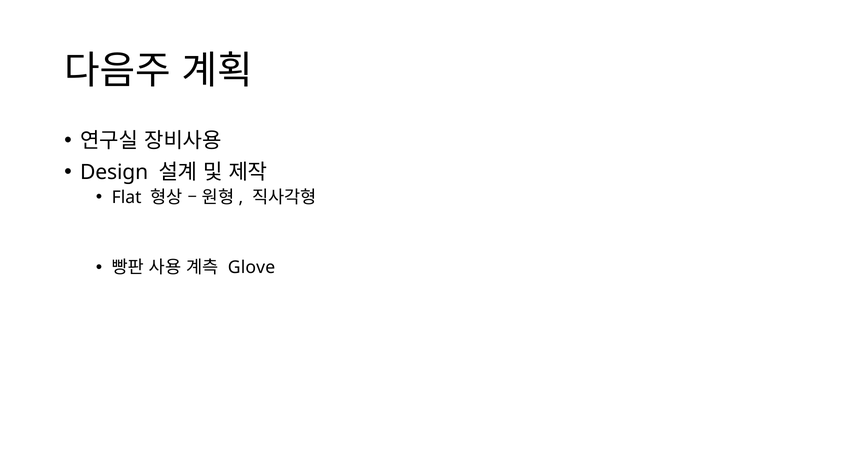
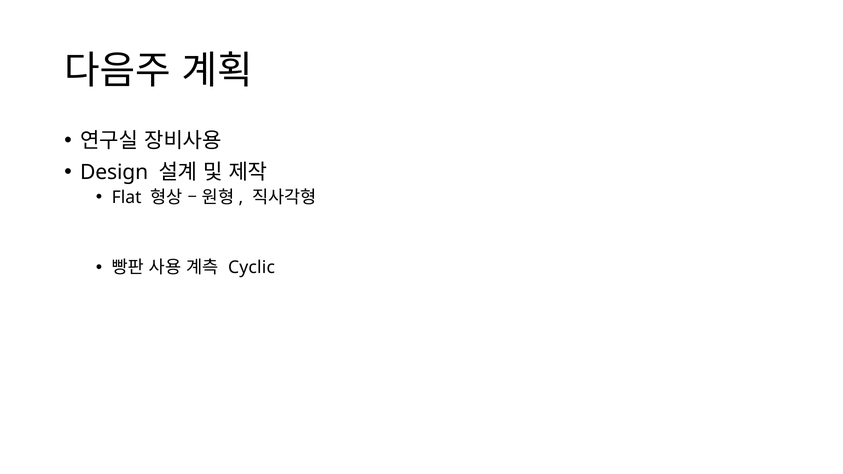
Glove: Glove -> Cyclic
